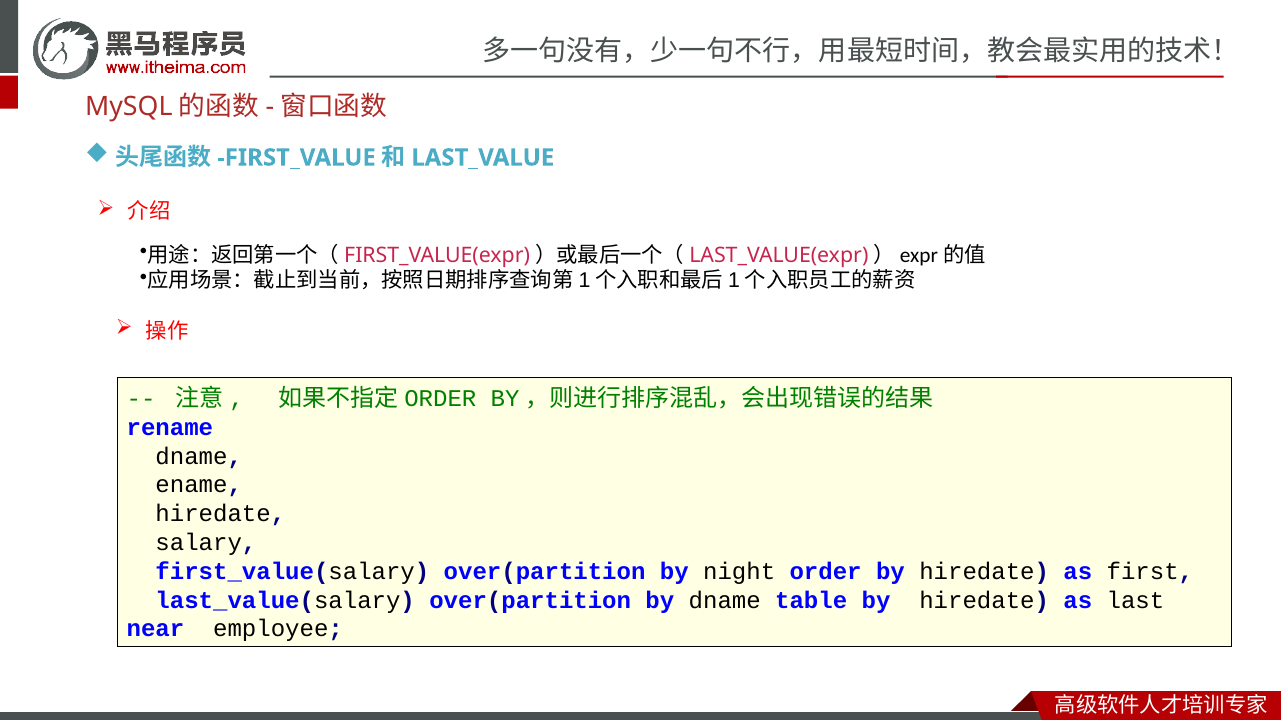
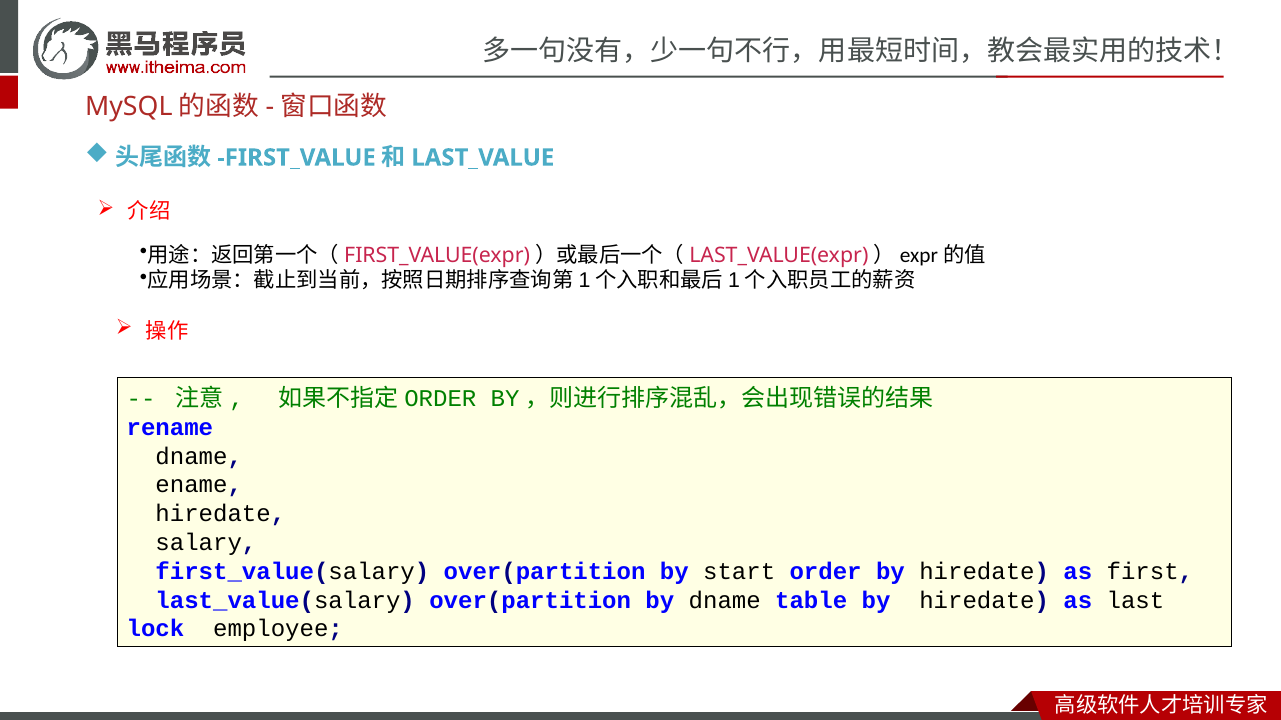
night: night -> start
near: near -> lock
